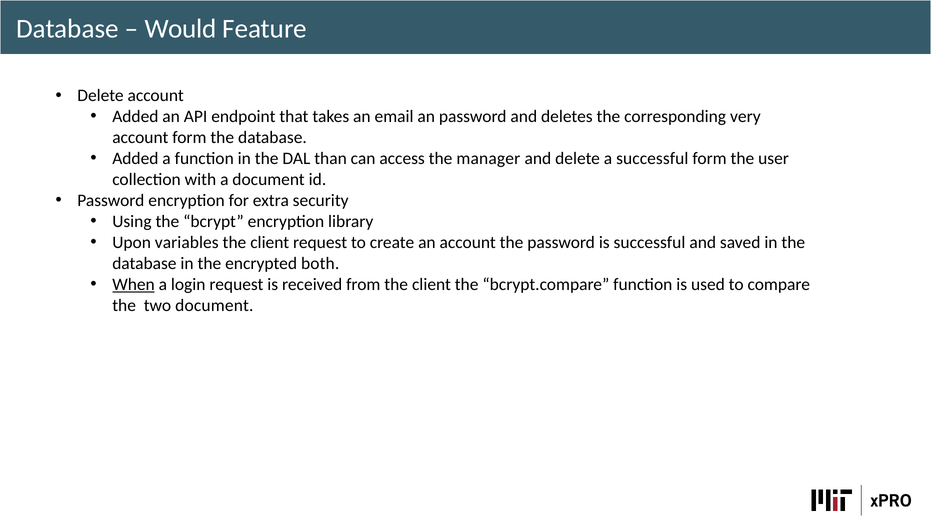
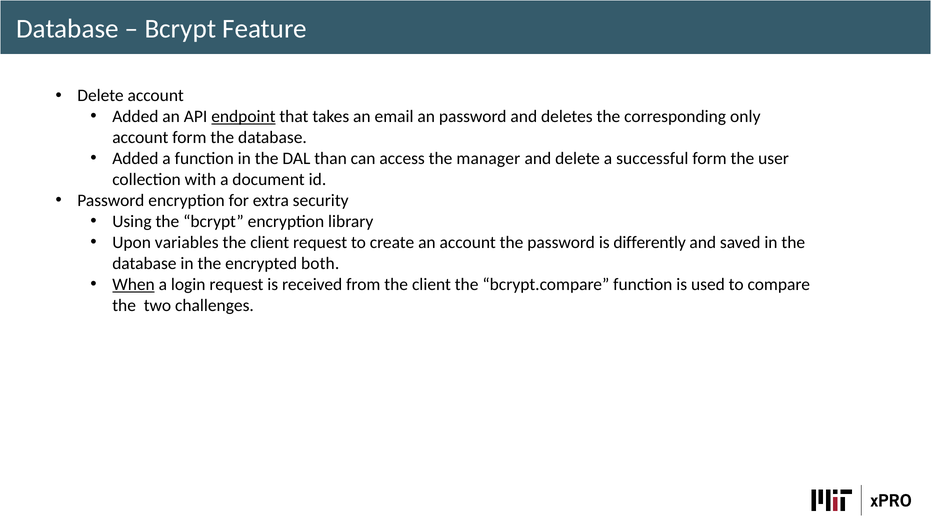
Would at (181, 29): Would -> Bcrypt
endpoint underline: none -> present
very: very -> only
is successful: successful -> differently
two document: document -> challenges
